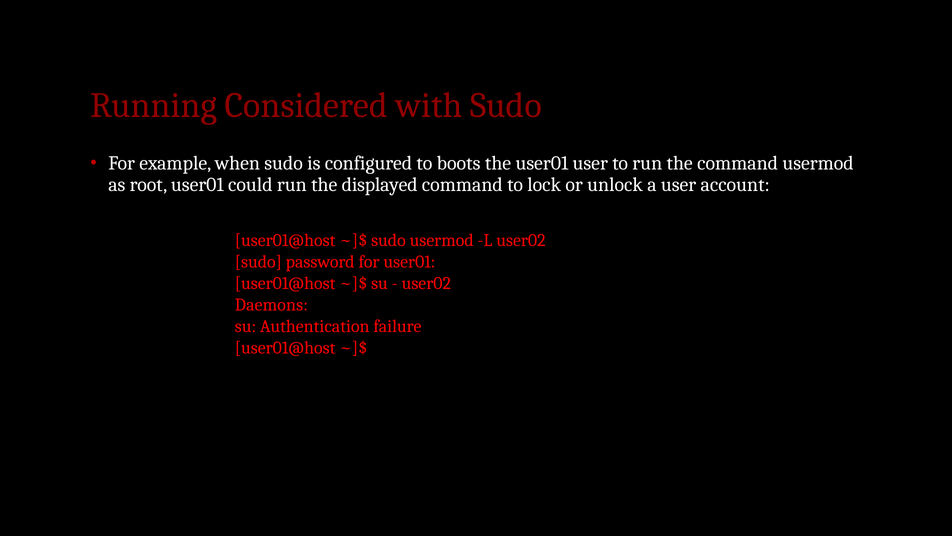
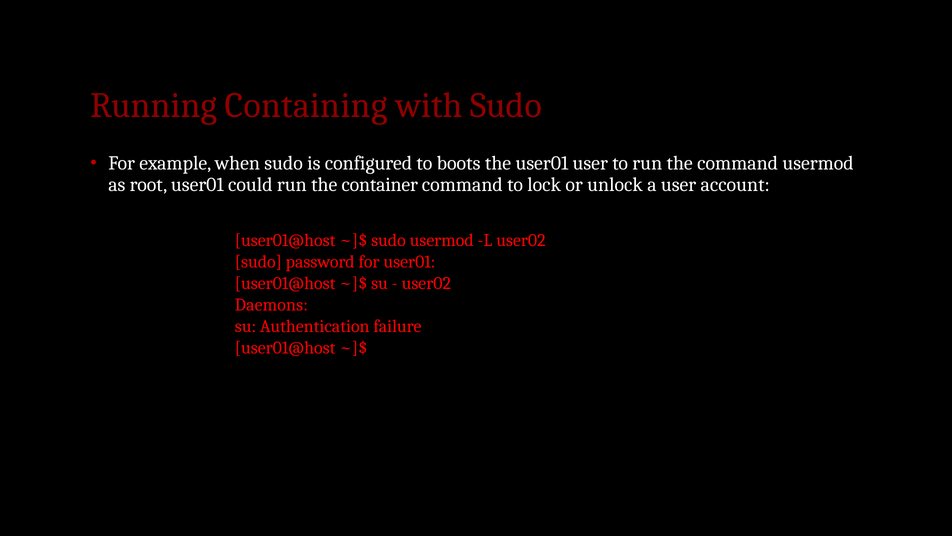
Considered: Considered -> Containing
displayed: displayed -> container
